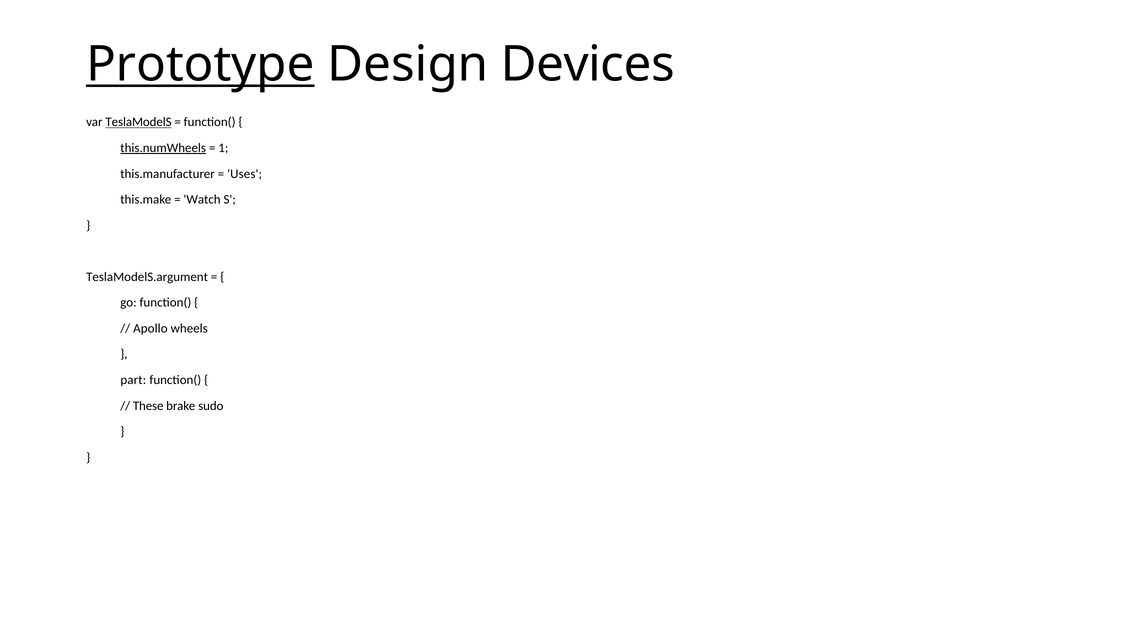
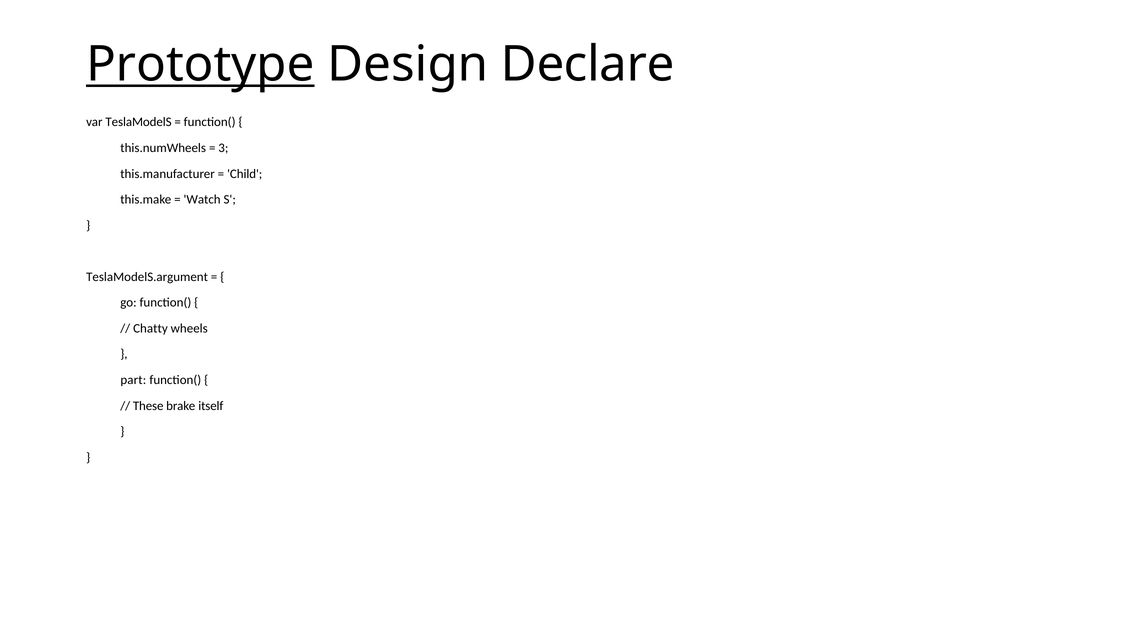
Devices: Devices -> Declare
TeslaModelS underline: present -> none
this.numWheels underline: present -> none
1: 1 -> 3
Uses: Uses -> Child
Apollo: Apollo -> Chatty
sudo: sudo -> itself
